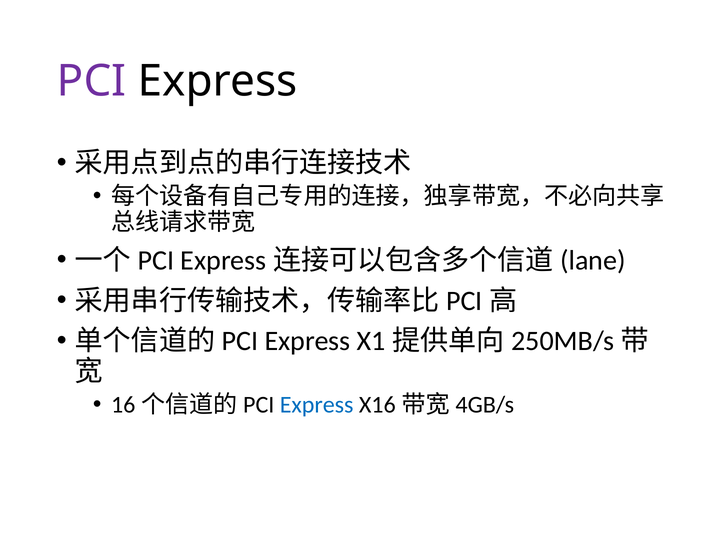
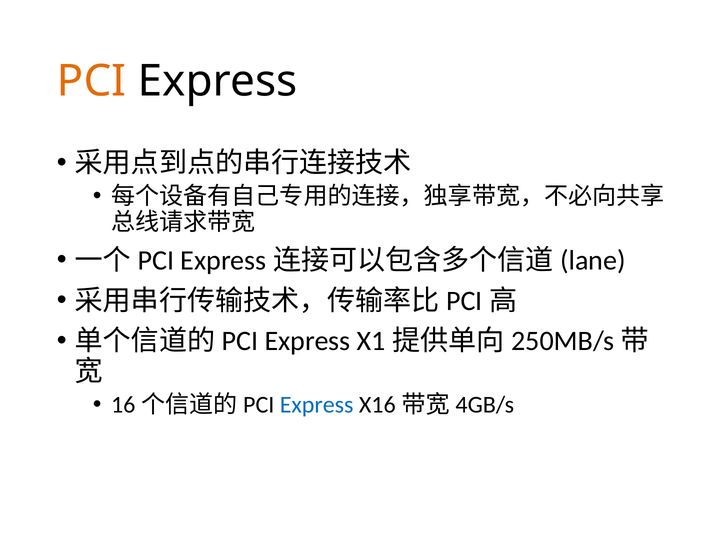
PCI colour: purple -> orange
